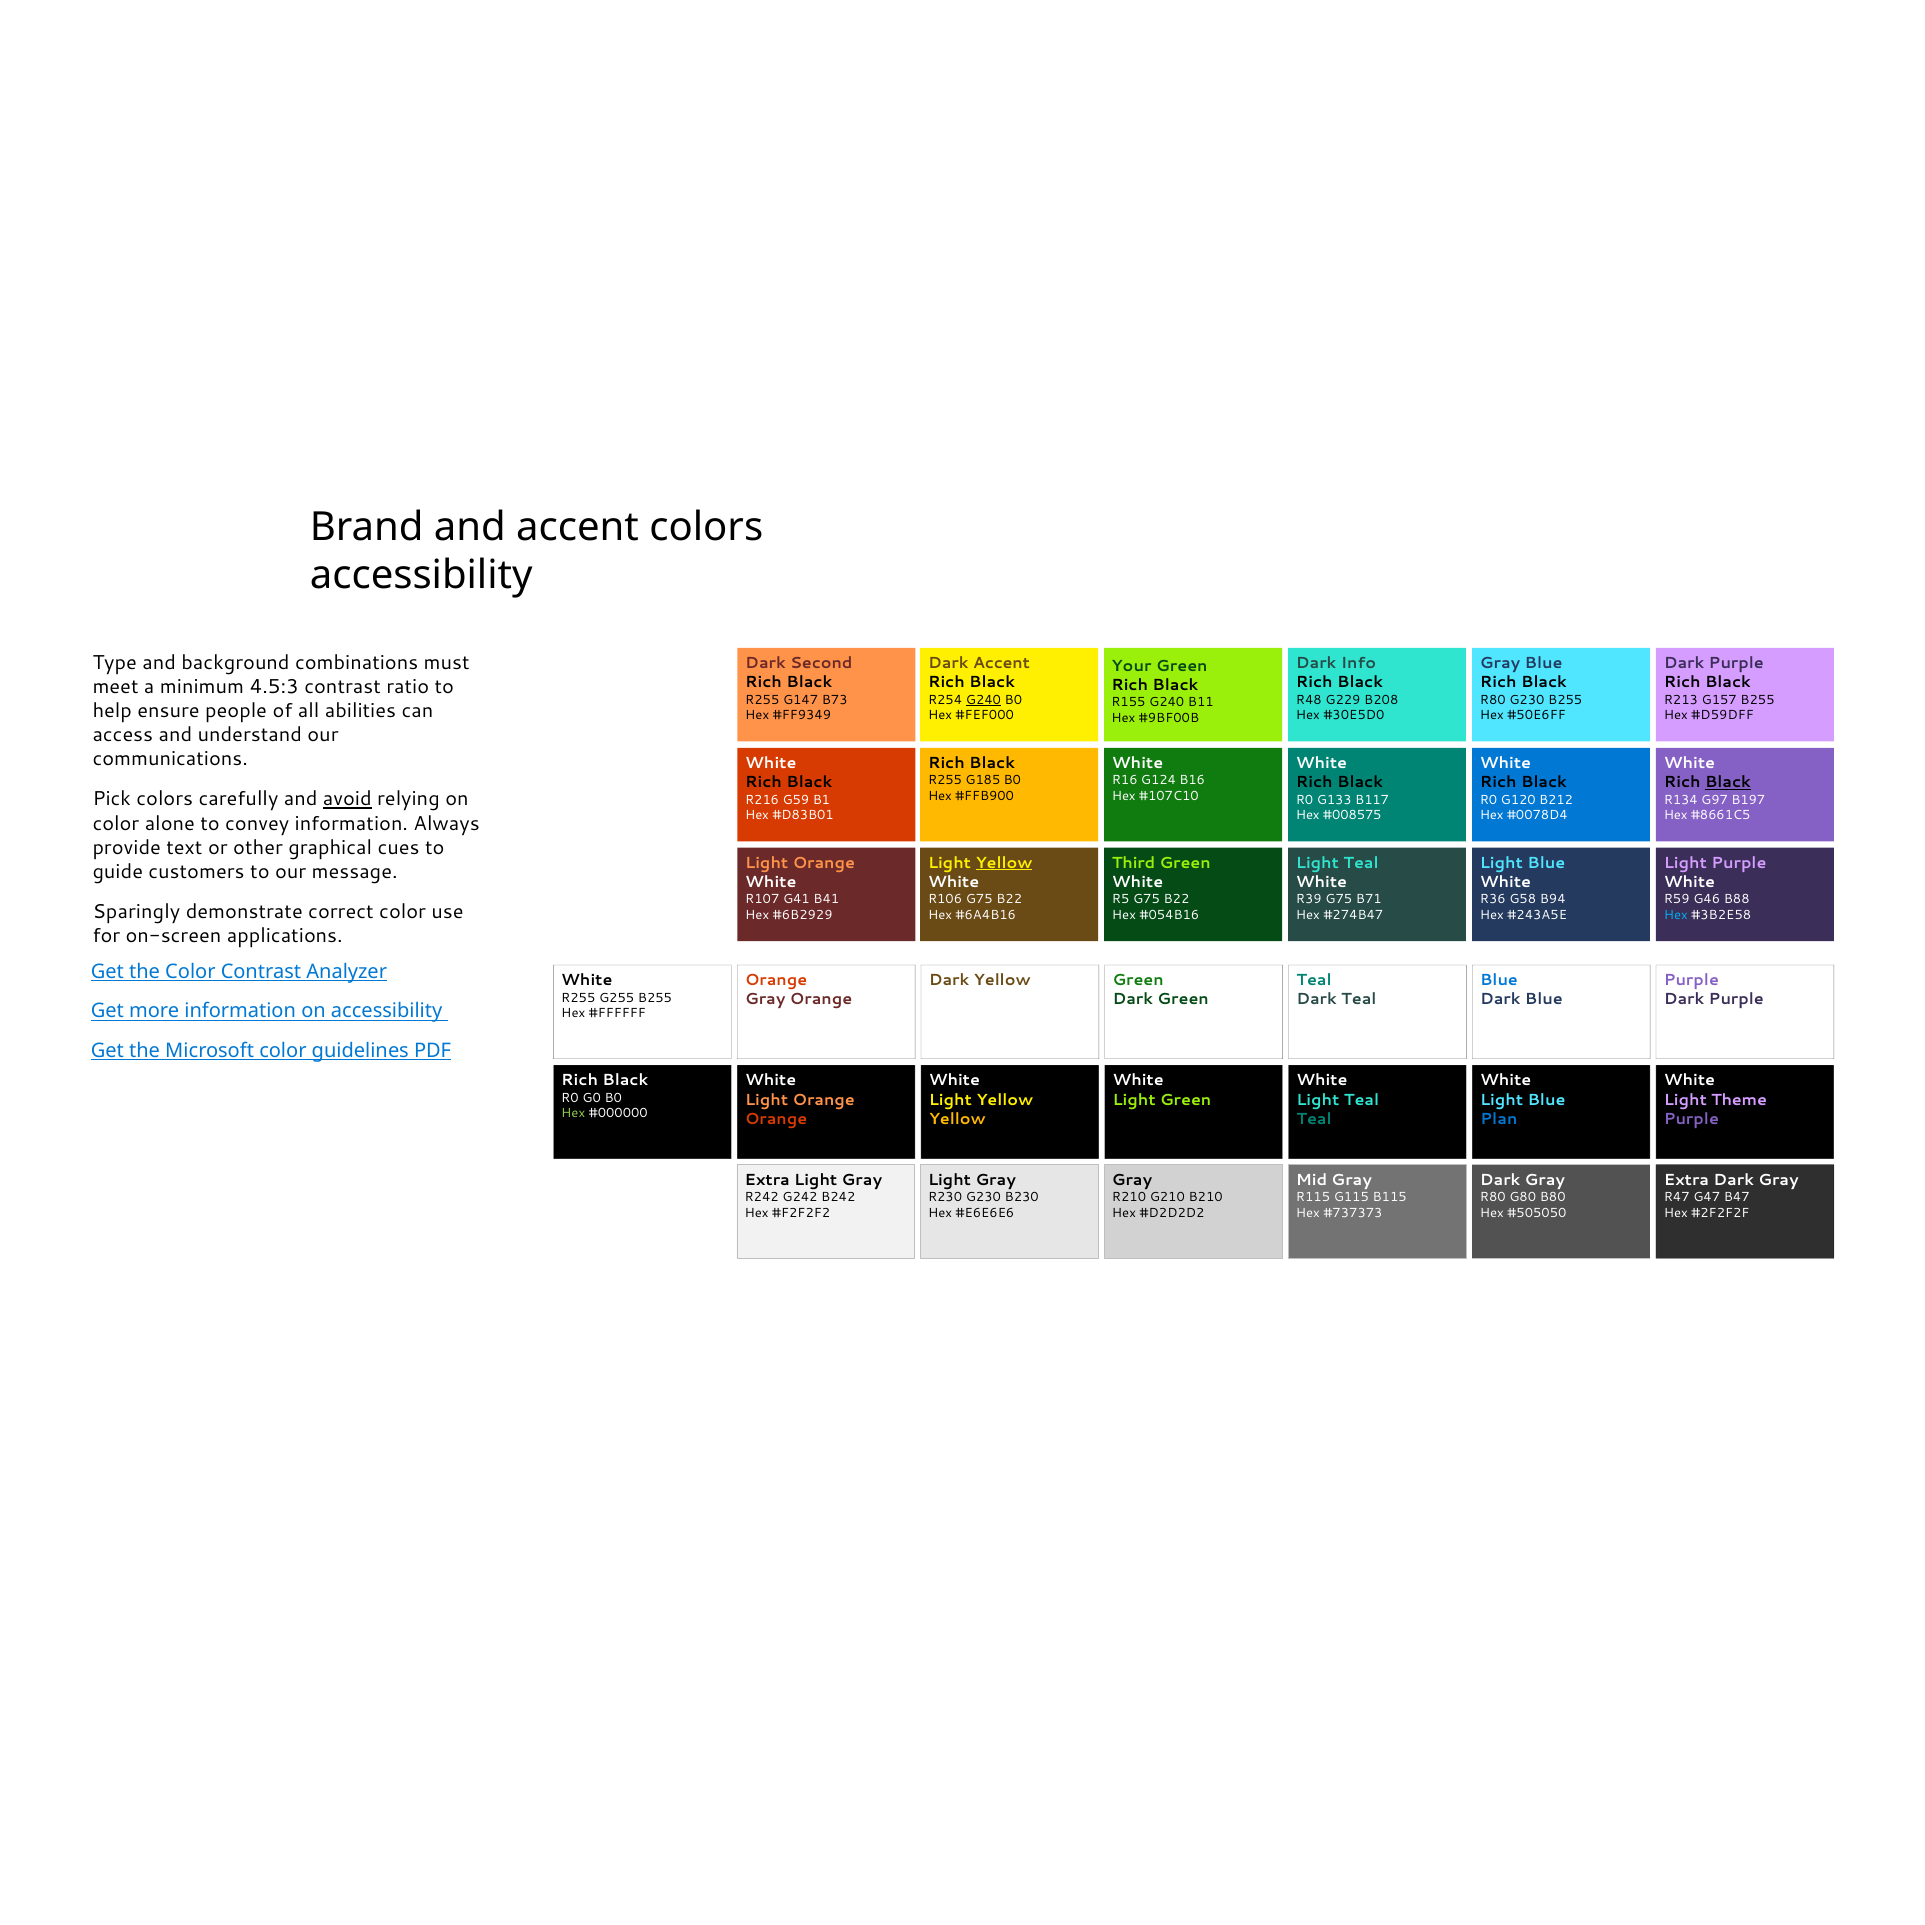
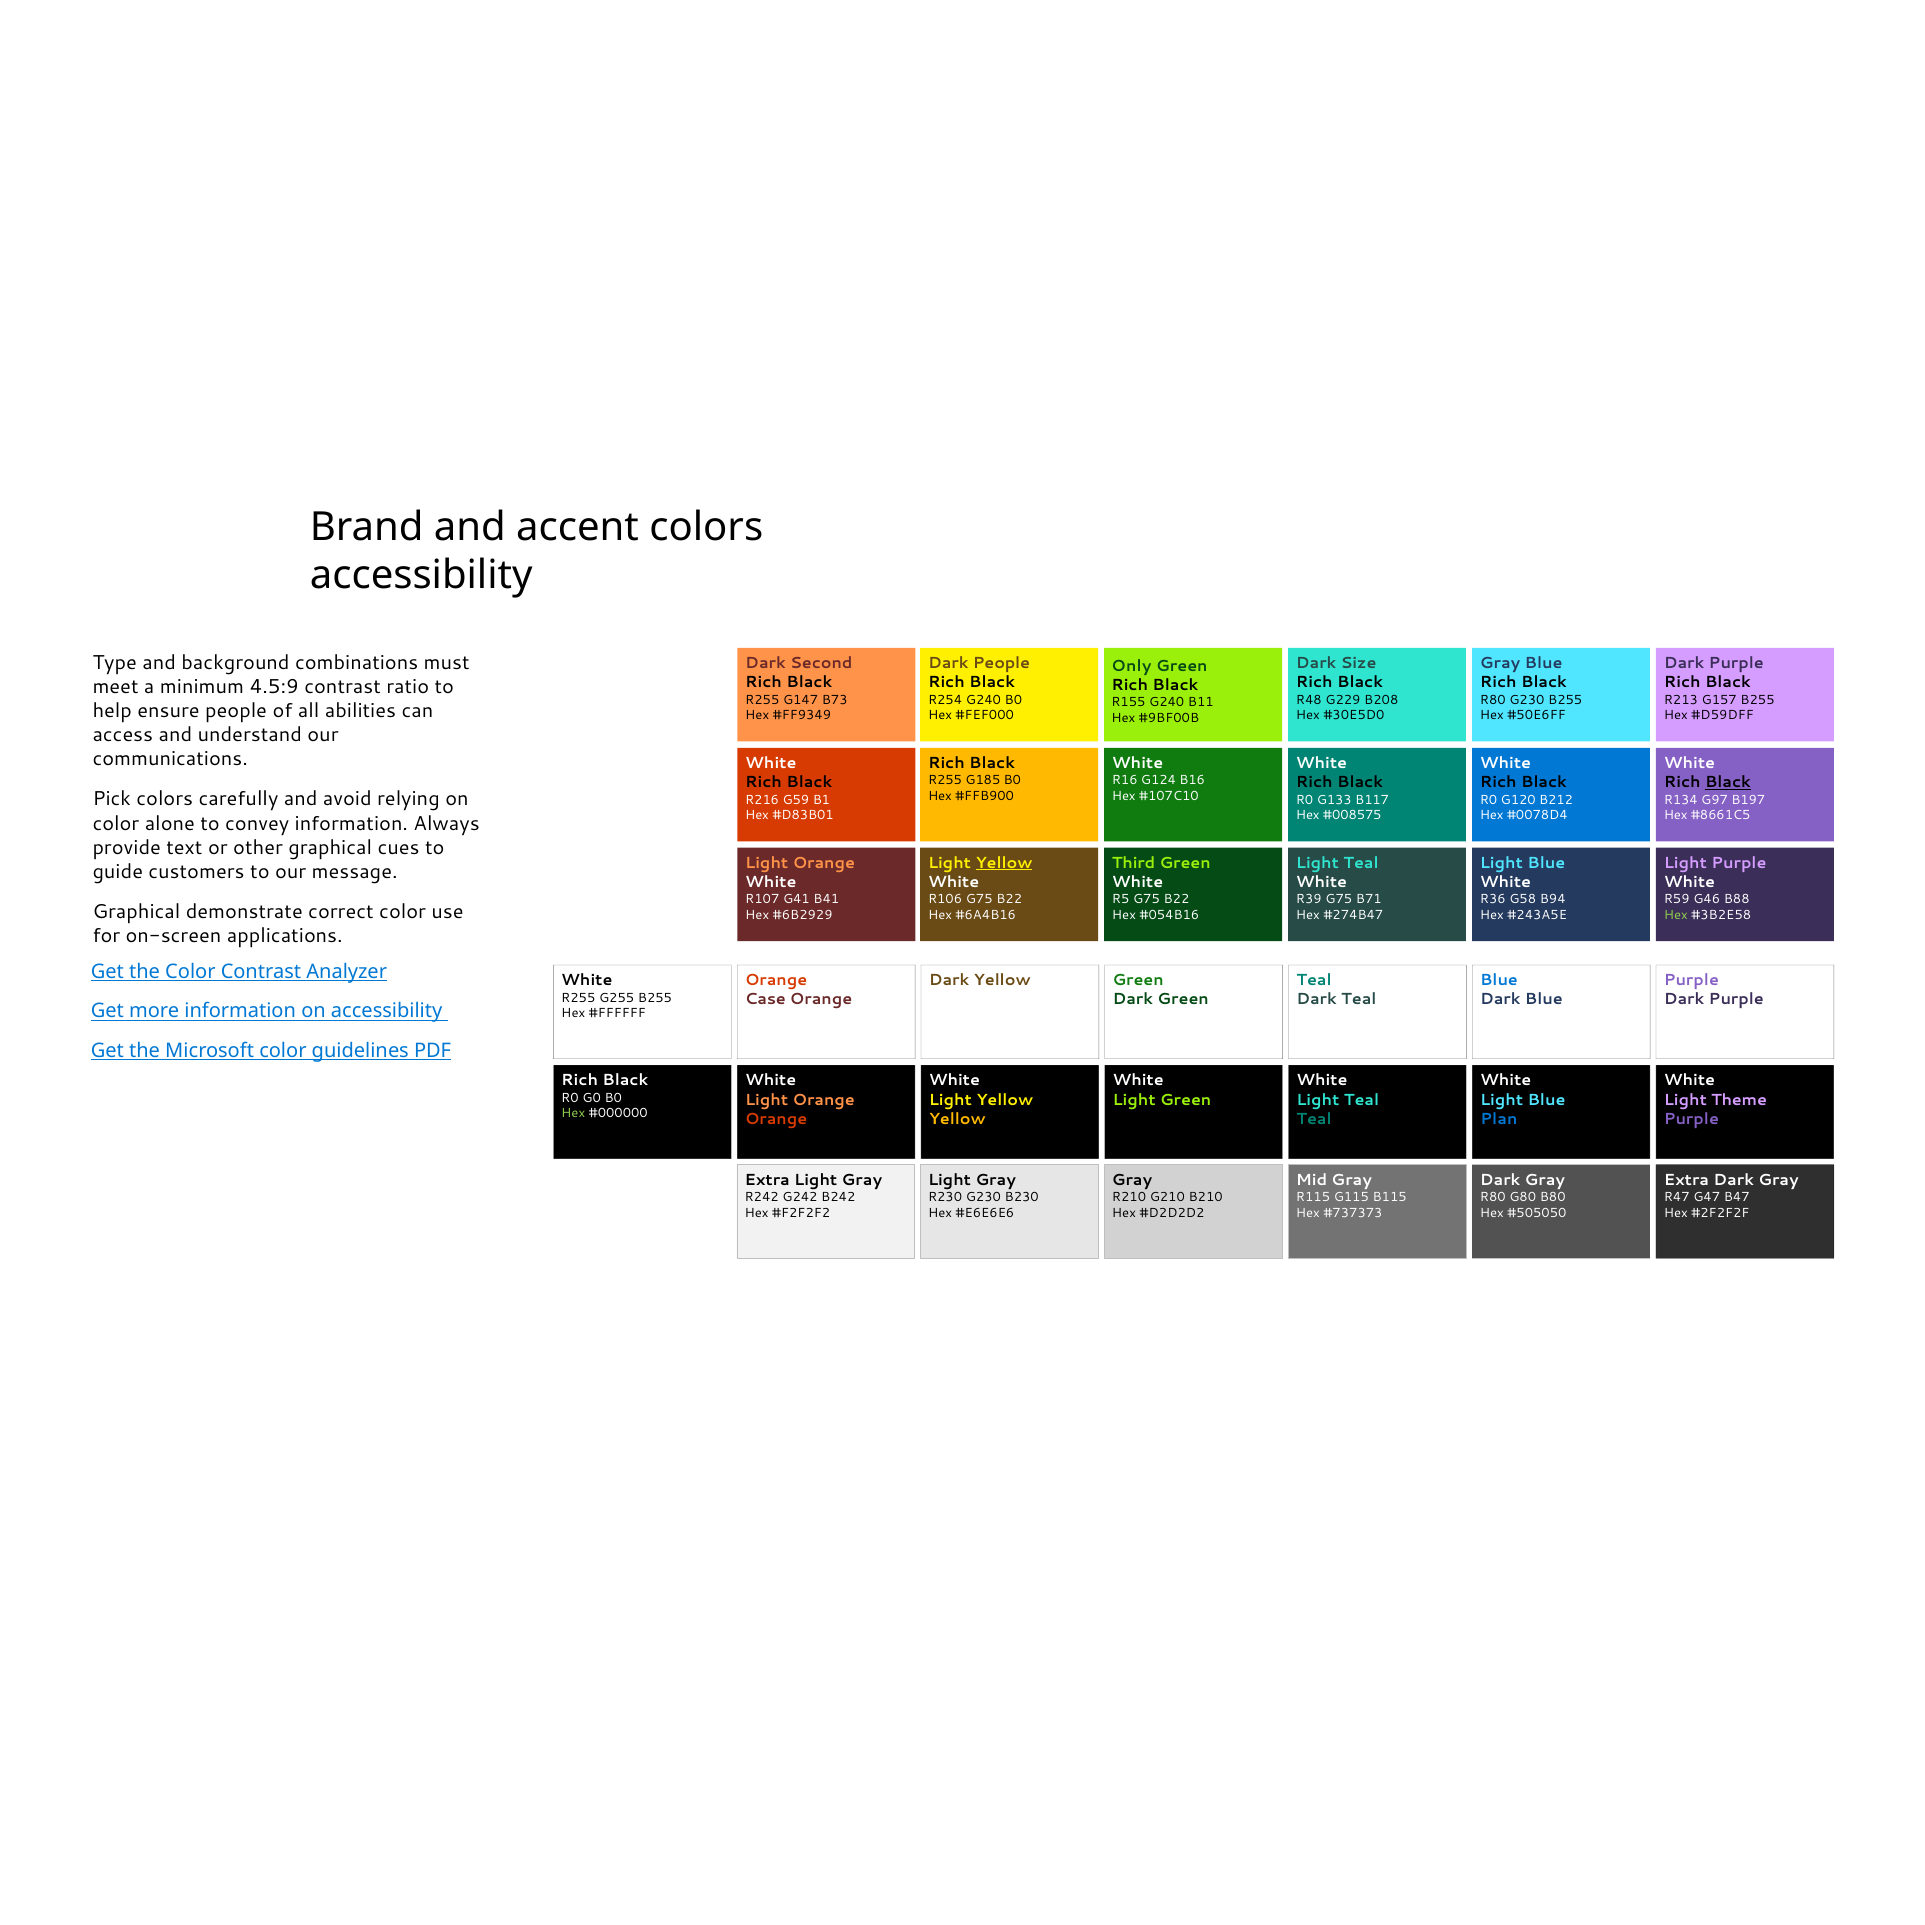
Dark Accent: Accent -> People
Info: Info -> Size
Your: Your -> Only
4.5:3: 4.5:3 -> 4.5:9
G240 at (983, 700) underline: present -> none
avoid underline: present -> none
Sparingly at (136, 912): Sparingly -> Graphical
Hex at (1676, 915) colour: light blue -> light green
Gray at (765, 1000): Gray -> Case
